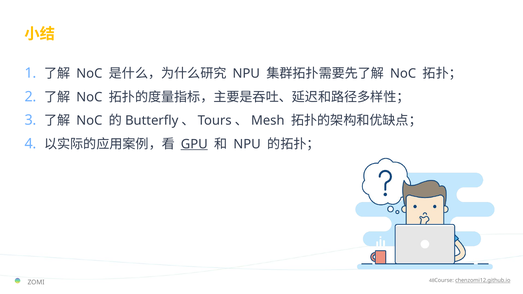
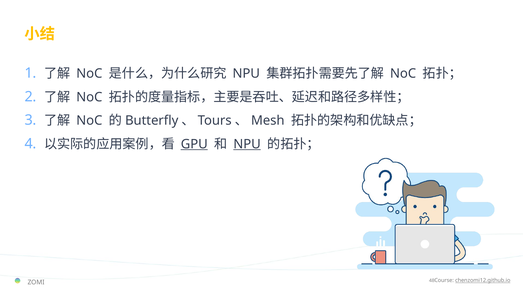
NPU at (247, 144) underline: none -> present
